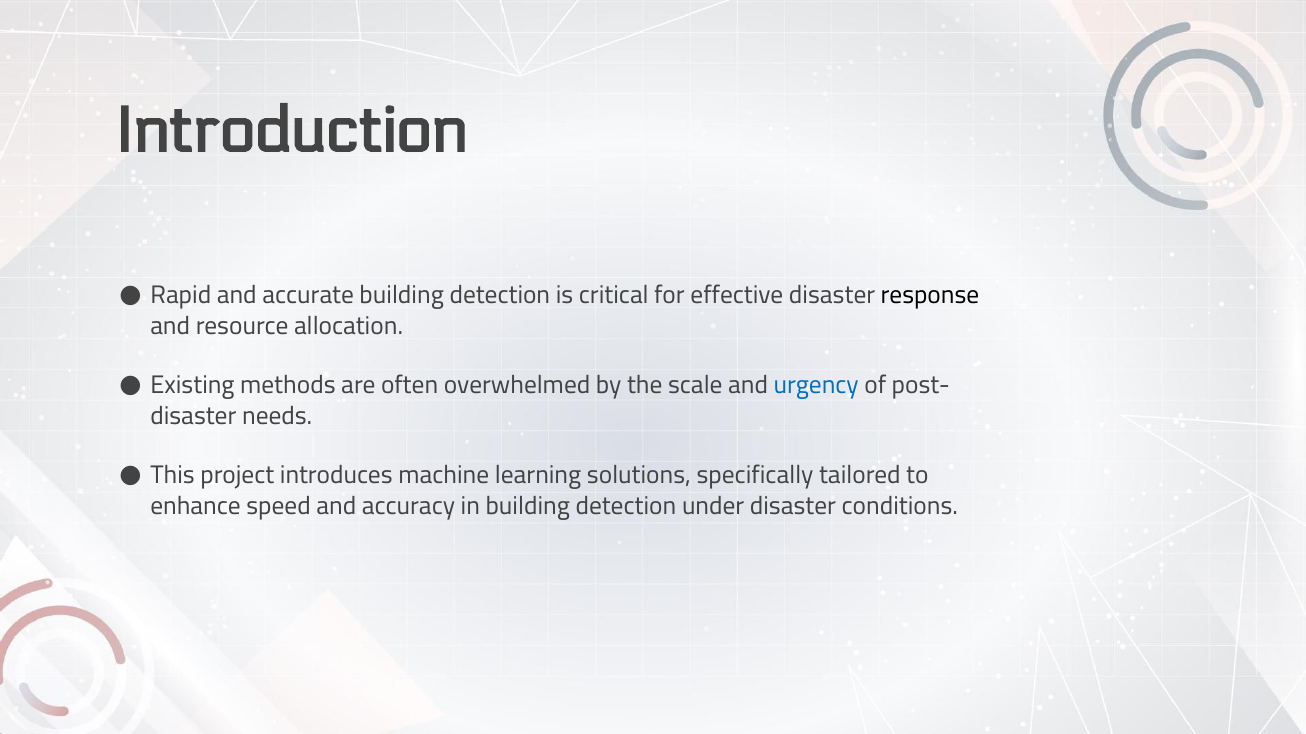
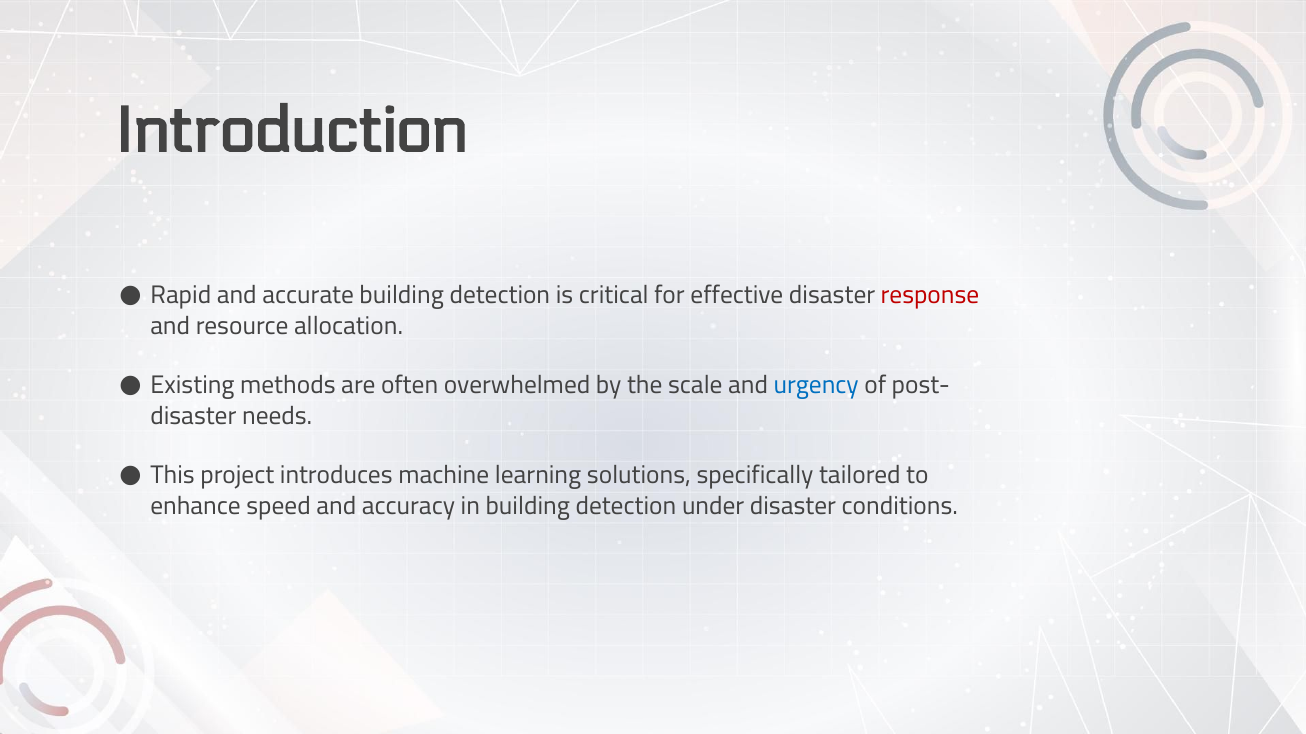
response colour: black -> red
